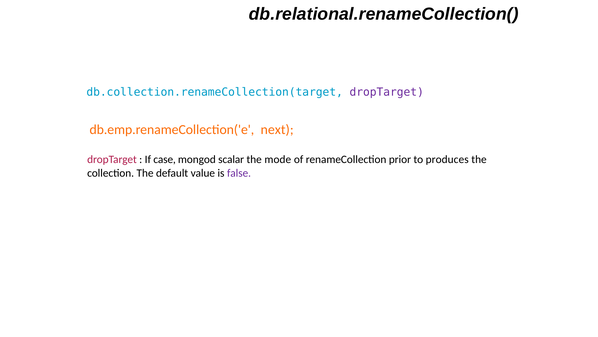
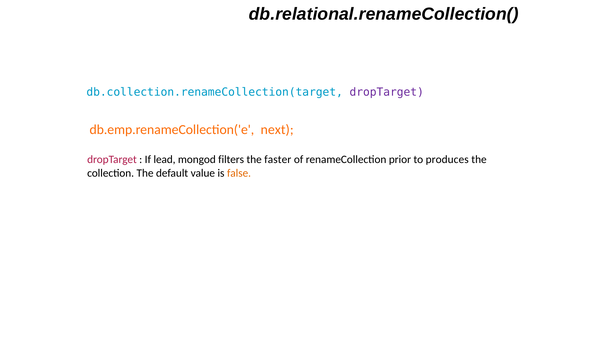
case: case -> lead
scalar: scalar -> filters
mode: mode -> faster
false colour: purple -> orange
